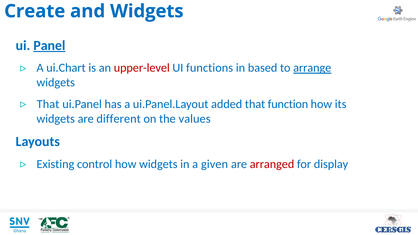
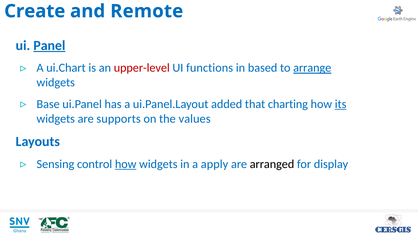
and Widgets: Widgets -> Remote
That at (48, 104): That -> Base
function: function -> charting
its underline: none -> present
different: different -> supports
Existing: Existing -> Sensing
how at (126, 164) underline: none -> present
given: given -> apply
arranged colour: red -> black
